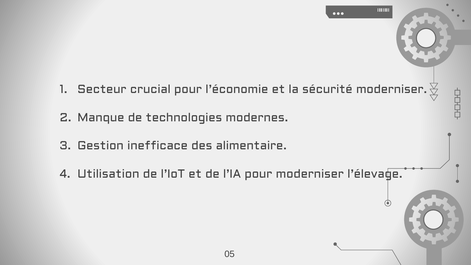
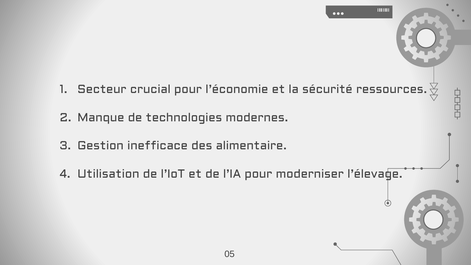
sécurité moderniser: moderniser -> ressources
